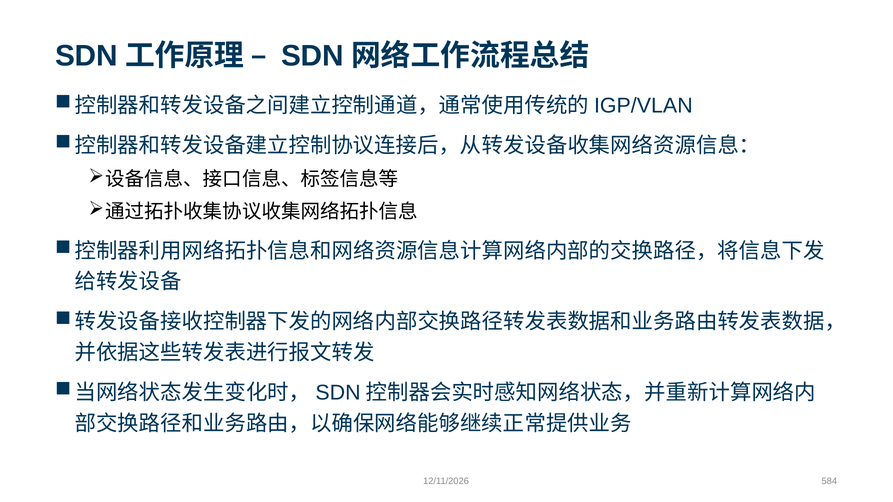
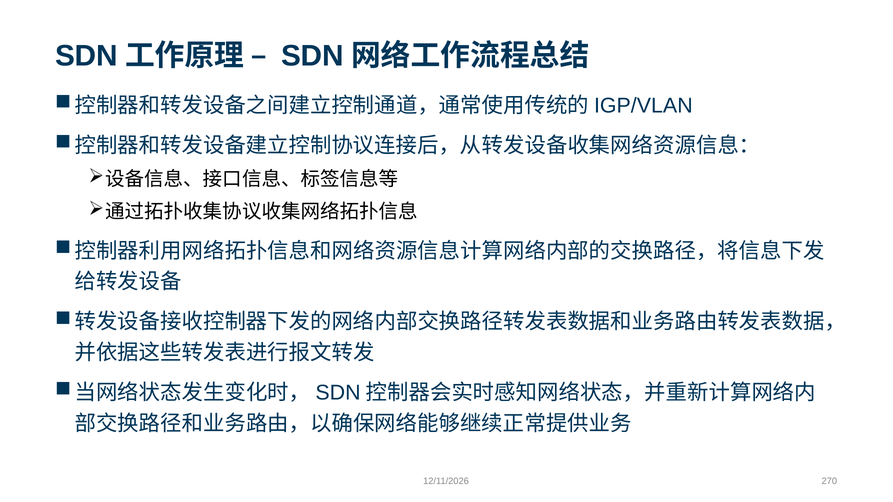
584: 584 -> 270
